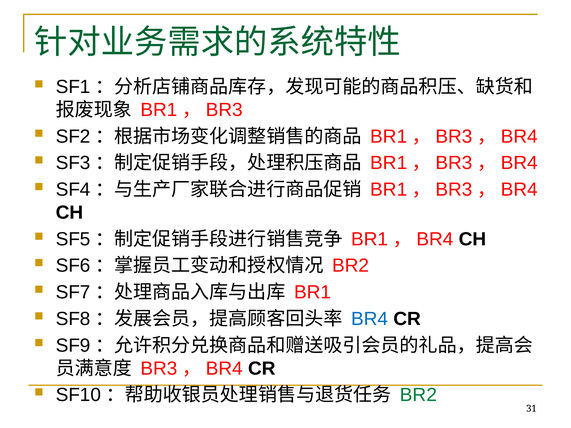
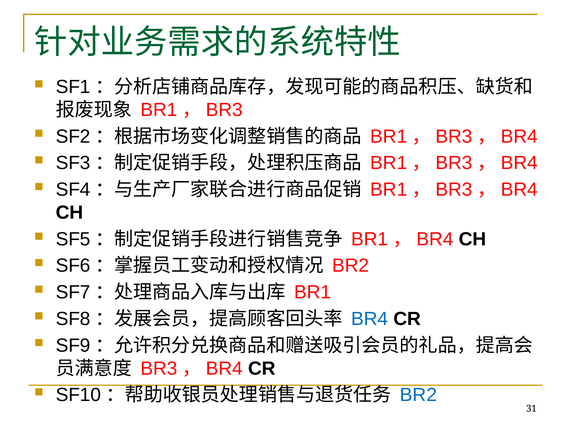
BR2 at (418, 395) colour: green -> blue
